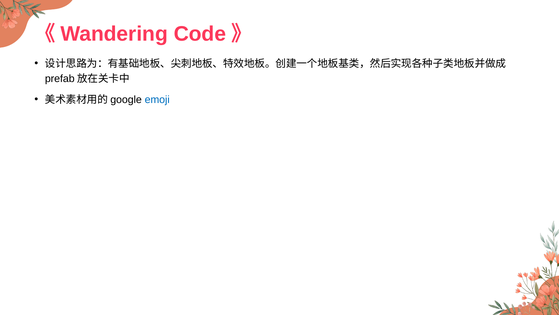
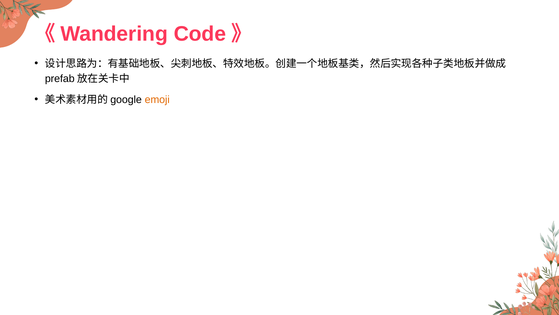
emoji colour: blue -> orange
